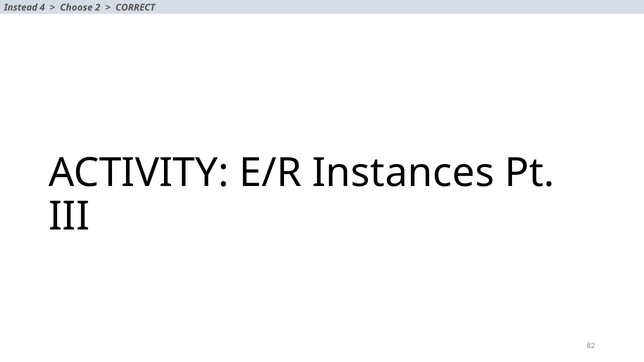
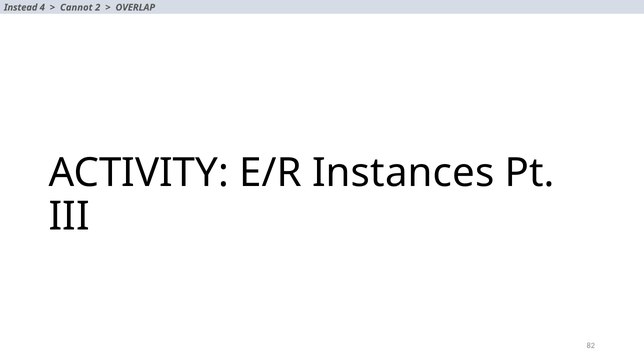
Choose: Choose -> Cannot
CORRECT: CORRECT -> OVERLAP
